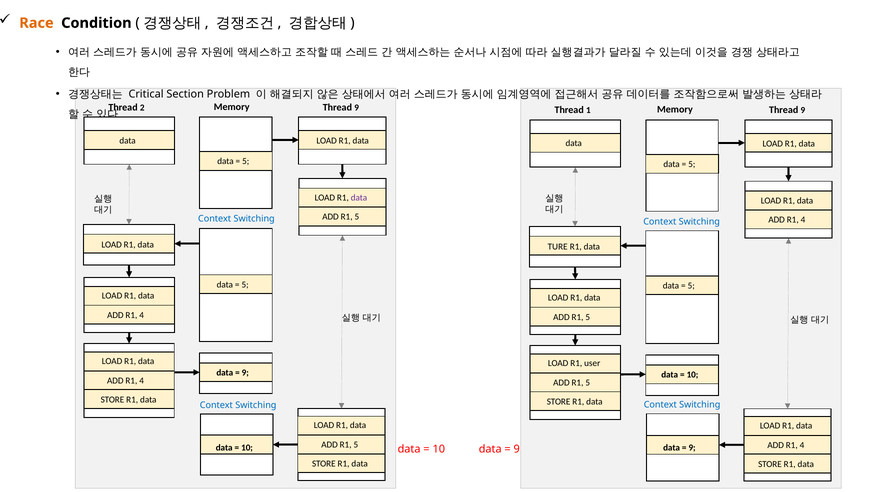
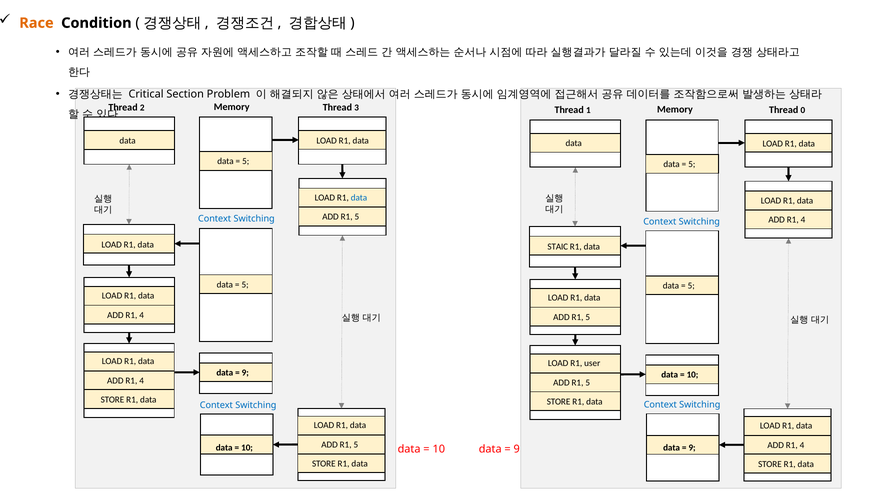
9 at (357, 108): 9 -> 3
9 at (803, 110): 9 -> 0
data at (359, 198) colour: purple -> blue
TURE: TURE -> STAIC
